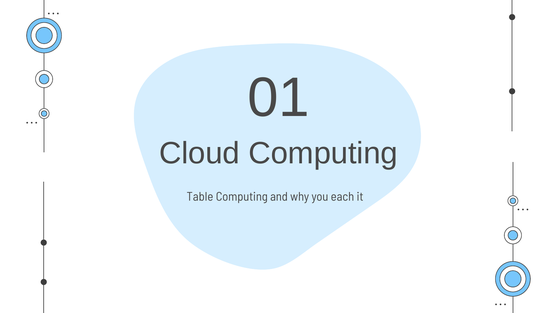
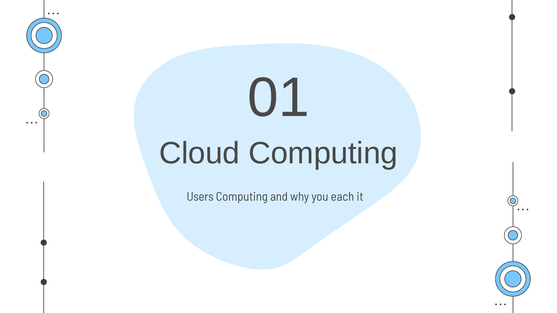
Table: Table -> Users
